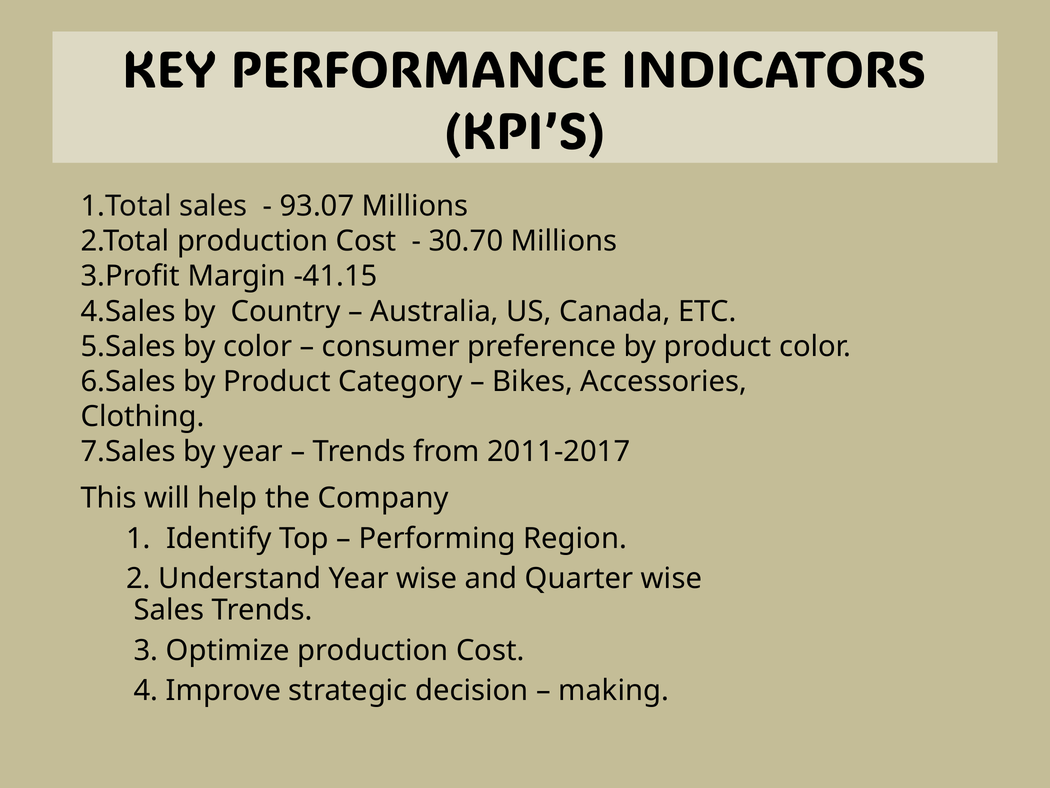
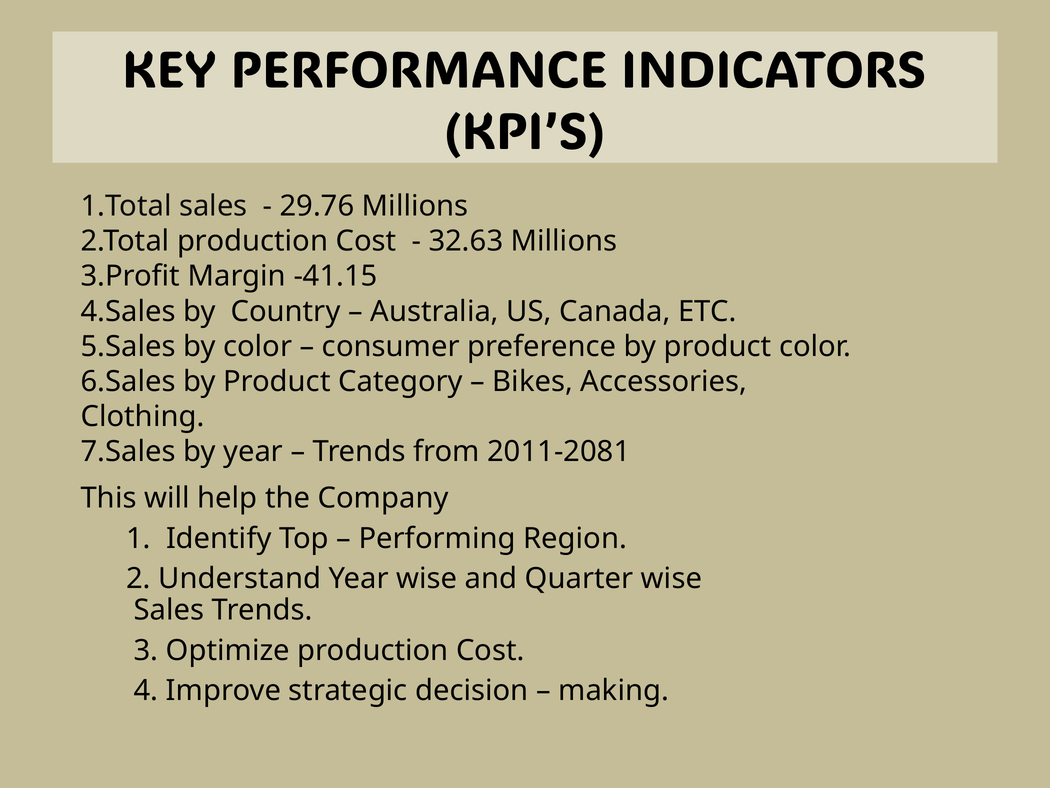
93.07: 93.07 -> 29.76
30.70: 30.70 -> 32.63
2011-2017: 2011-2017 -> 2011-2081
